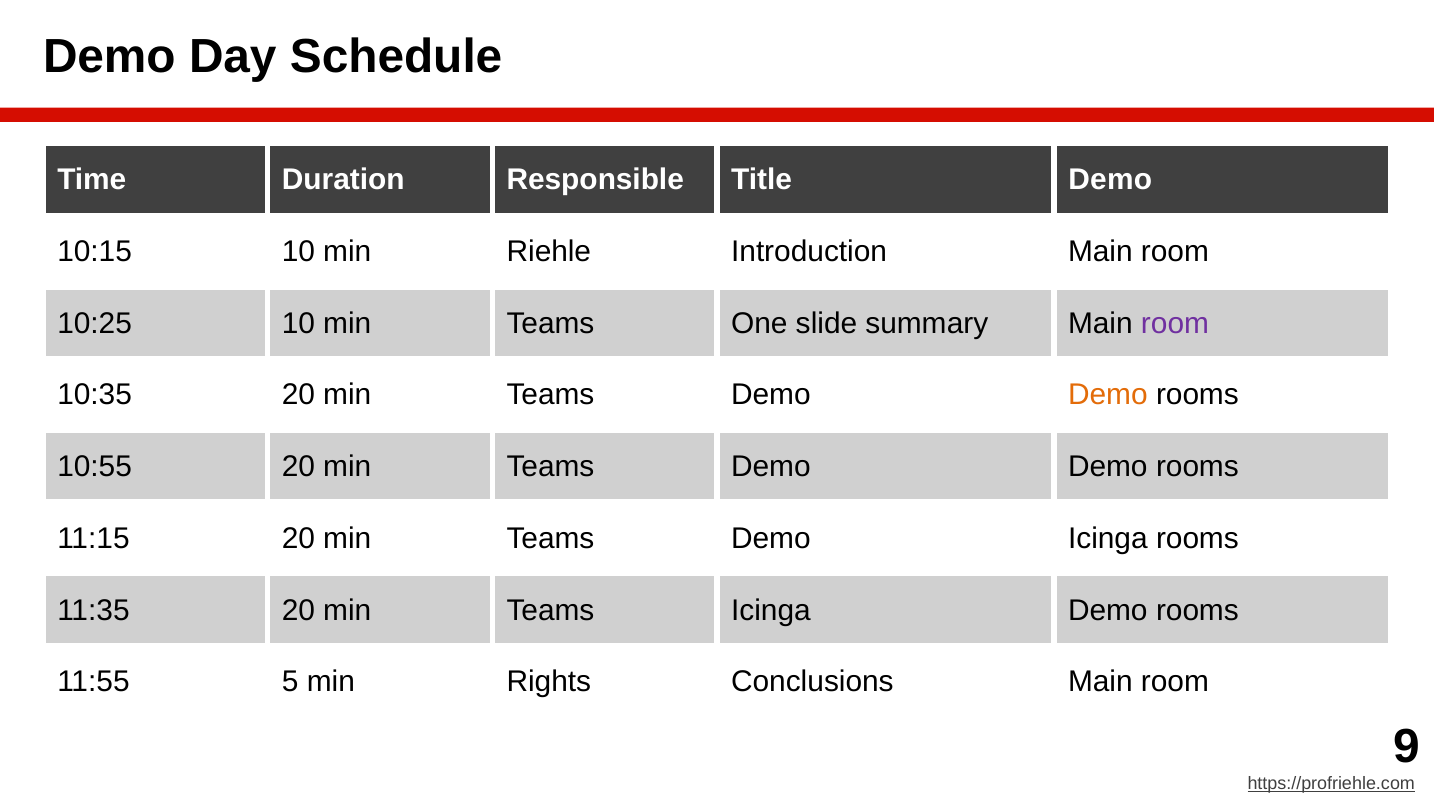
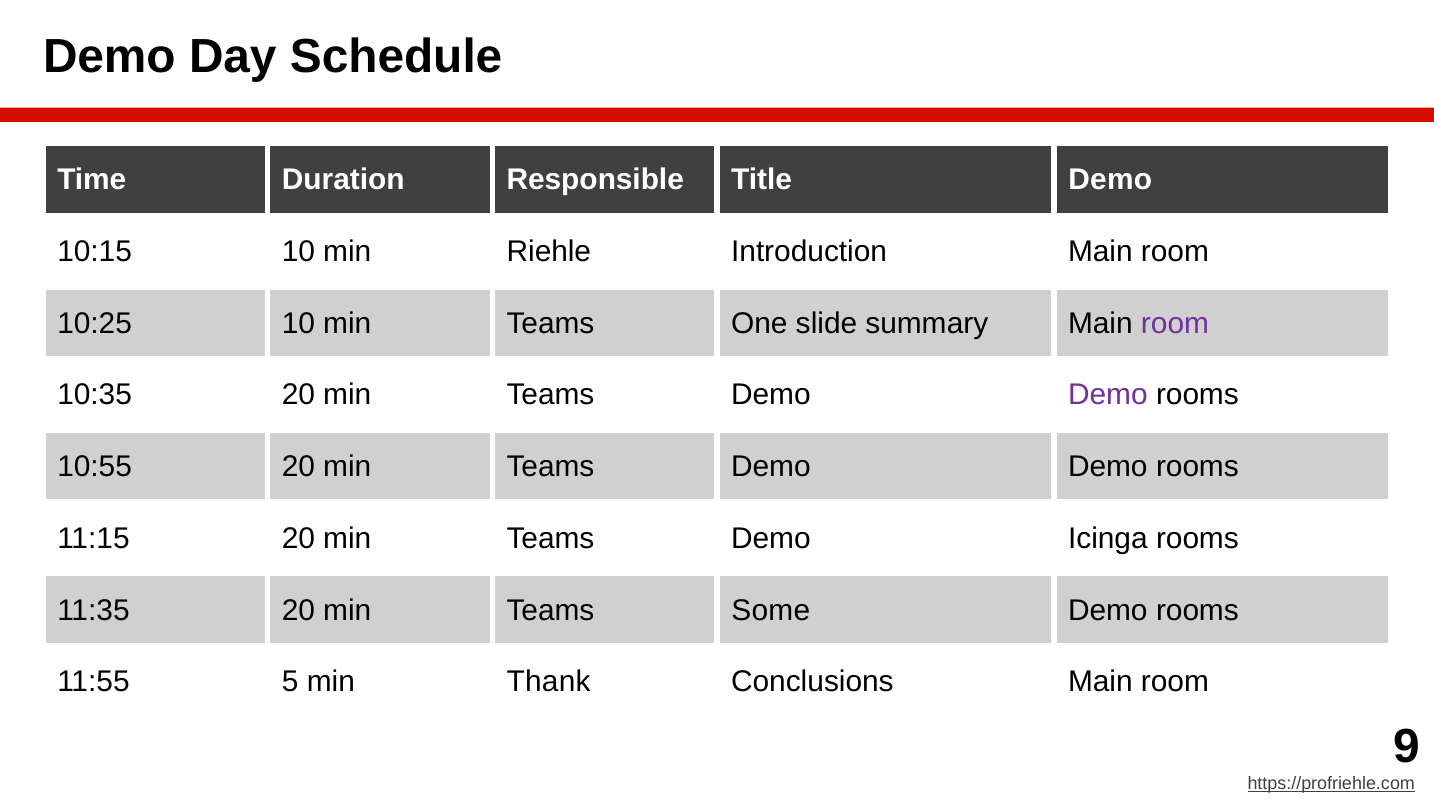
Demo at (1108, 395) colour: orange -> purple
Teams Icinga: Icinga -> Some
Rights: Rights -> Thank
